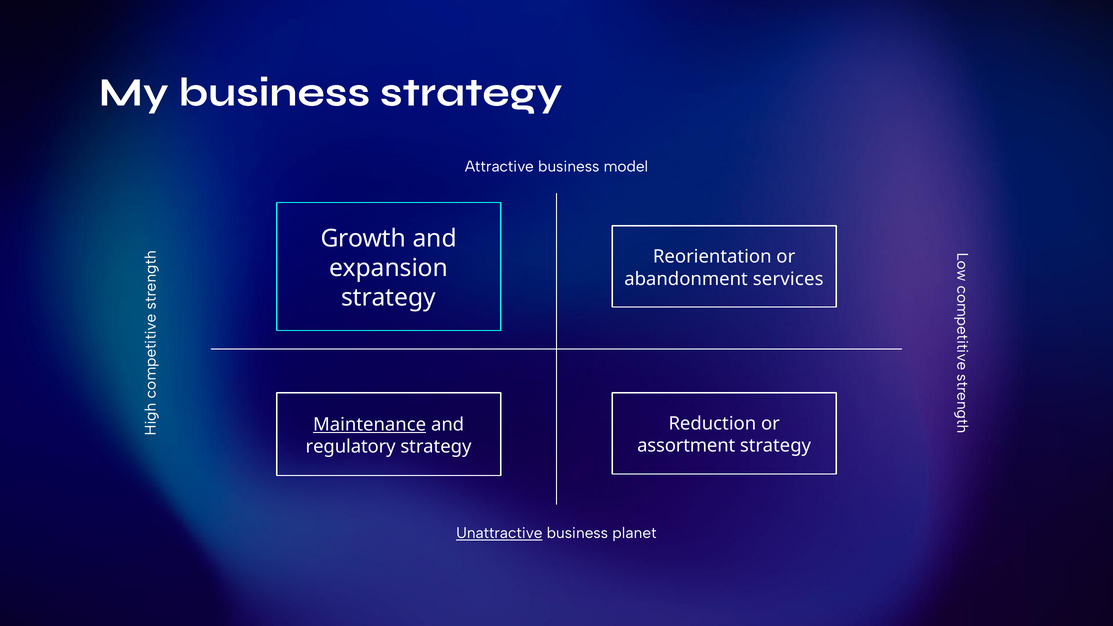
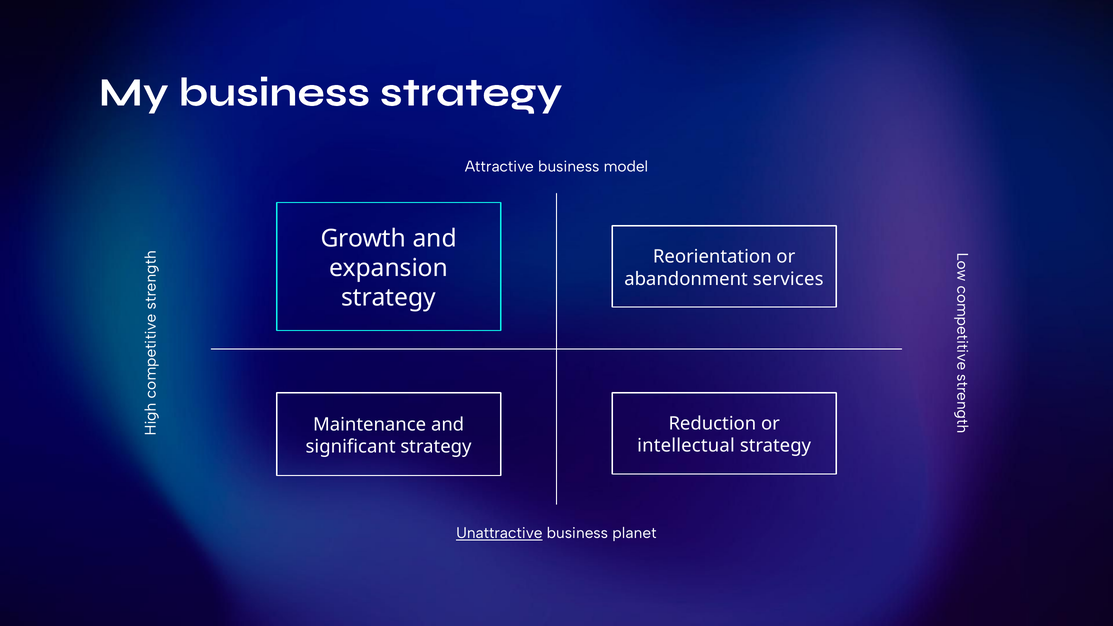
Maintenance underline: present -> none
assortment: assortment -> intellectual
regulatory: regulatory -> significant
